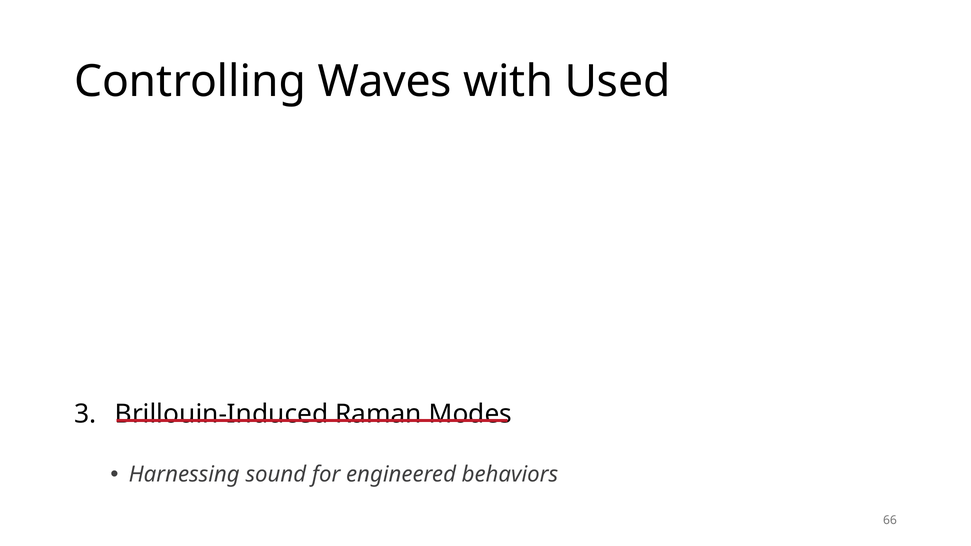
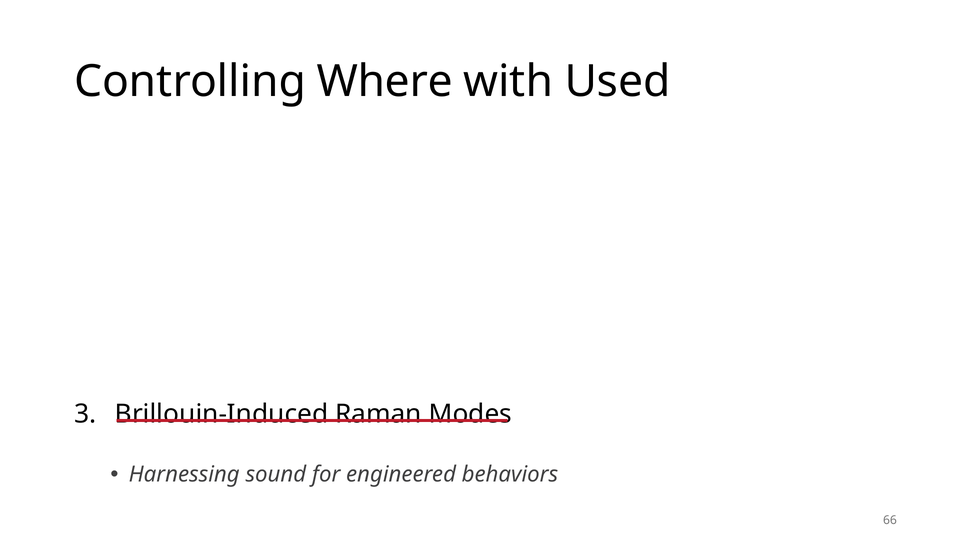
Waves: Waves -> Where
